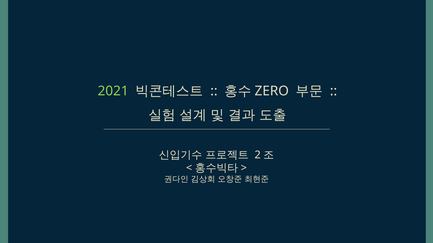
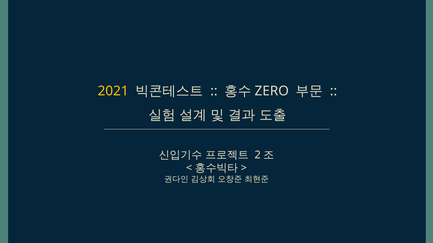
2021 colour: light green -> yellow
